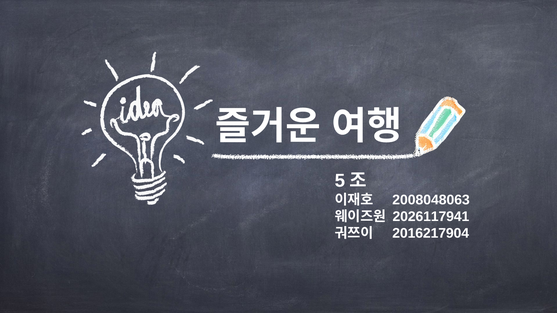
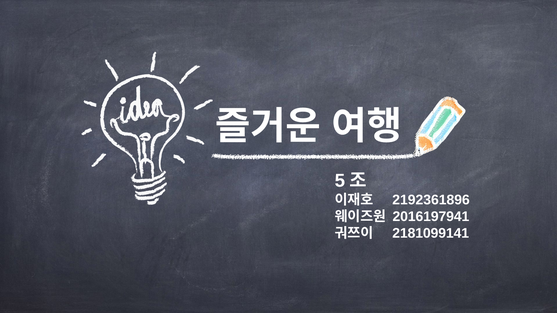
2008048063: 2008048063 -> 2192361896
2026117941: 2026117941 -> 2016197941
2016217904: 2016217904 -> 2181099141
